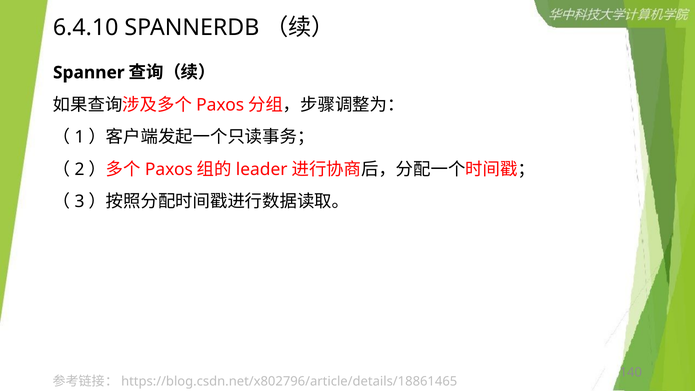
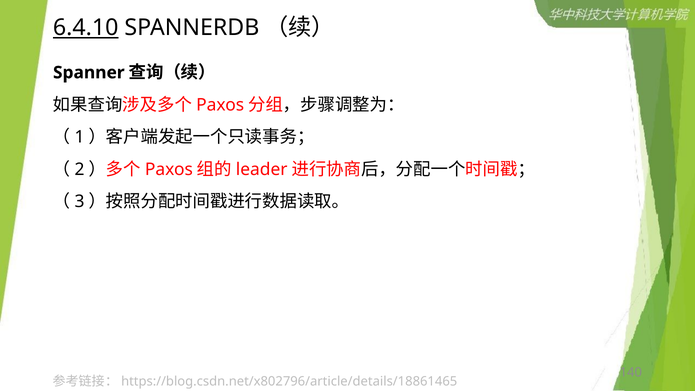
6.4.10 underline: none -> present
